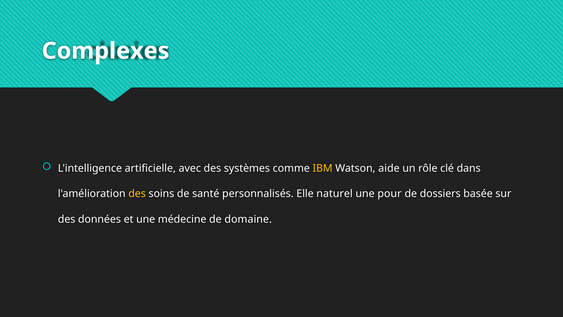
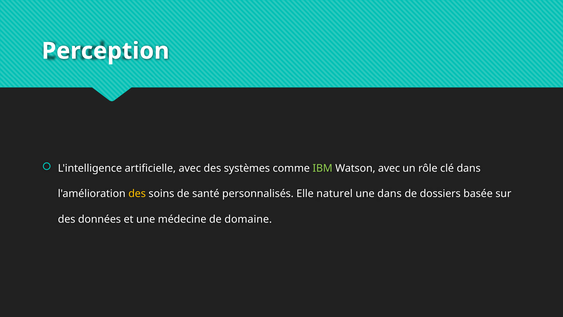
Complexes: Complexes -> Perception
IBM colour: yellow -> light green
Watson aide: aide -> avec
une pour: pour -> dans
